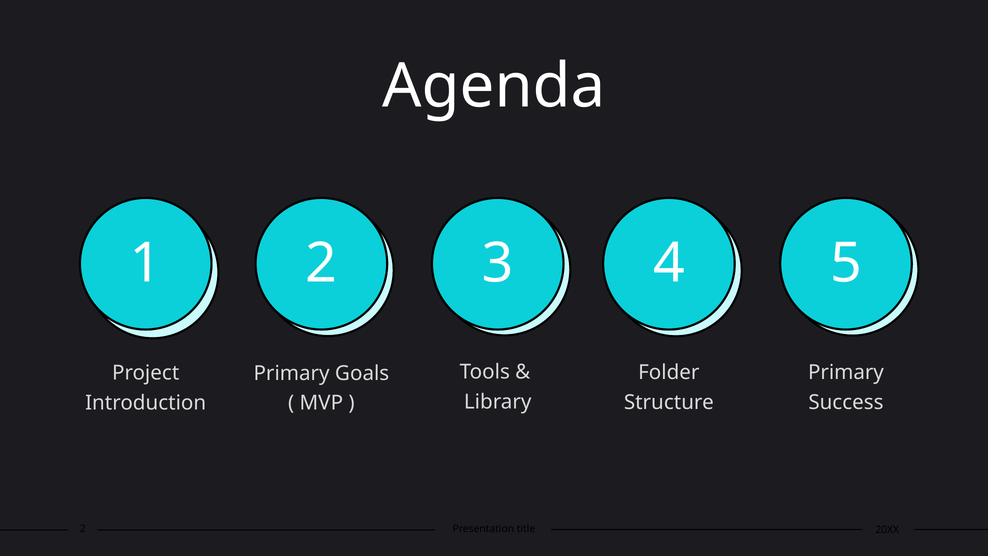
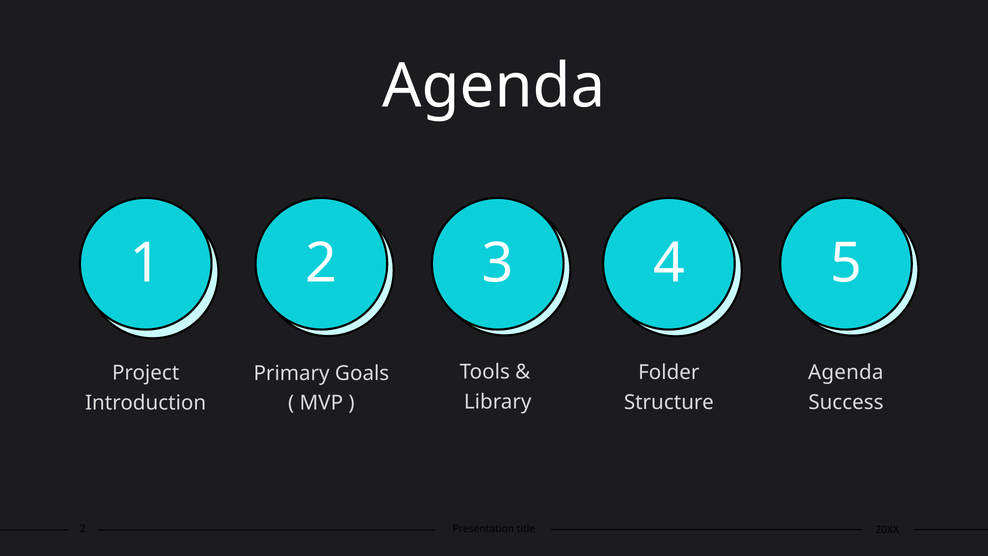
Primary at (846, 373): Primary -> Agenda
